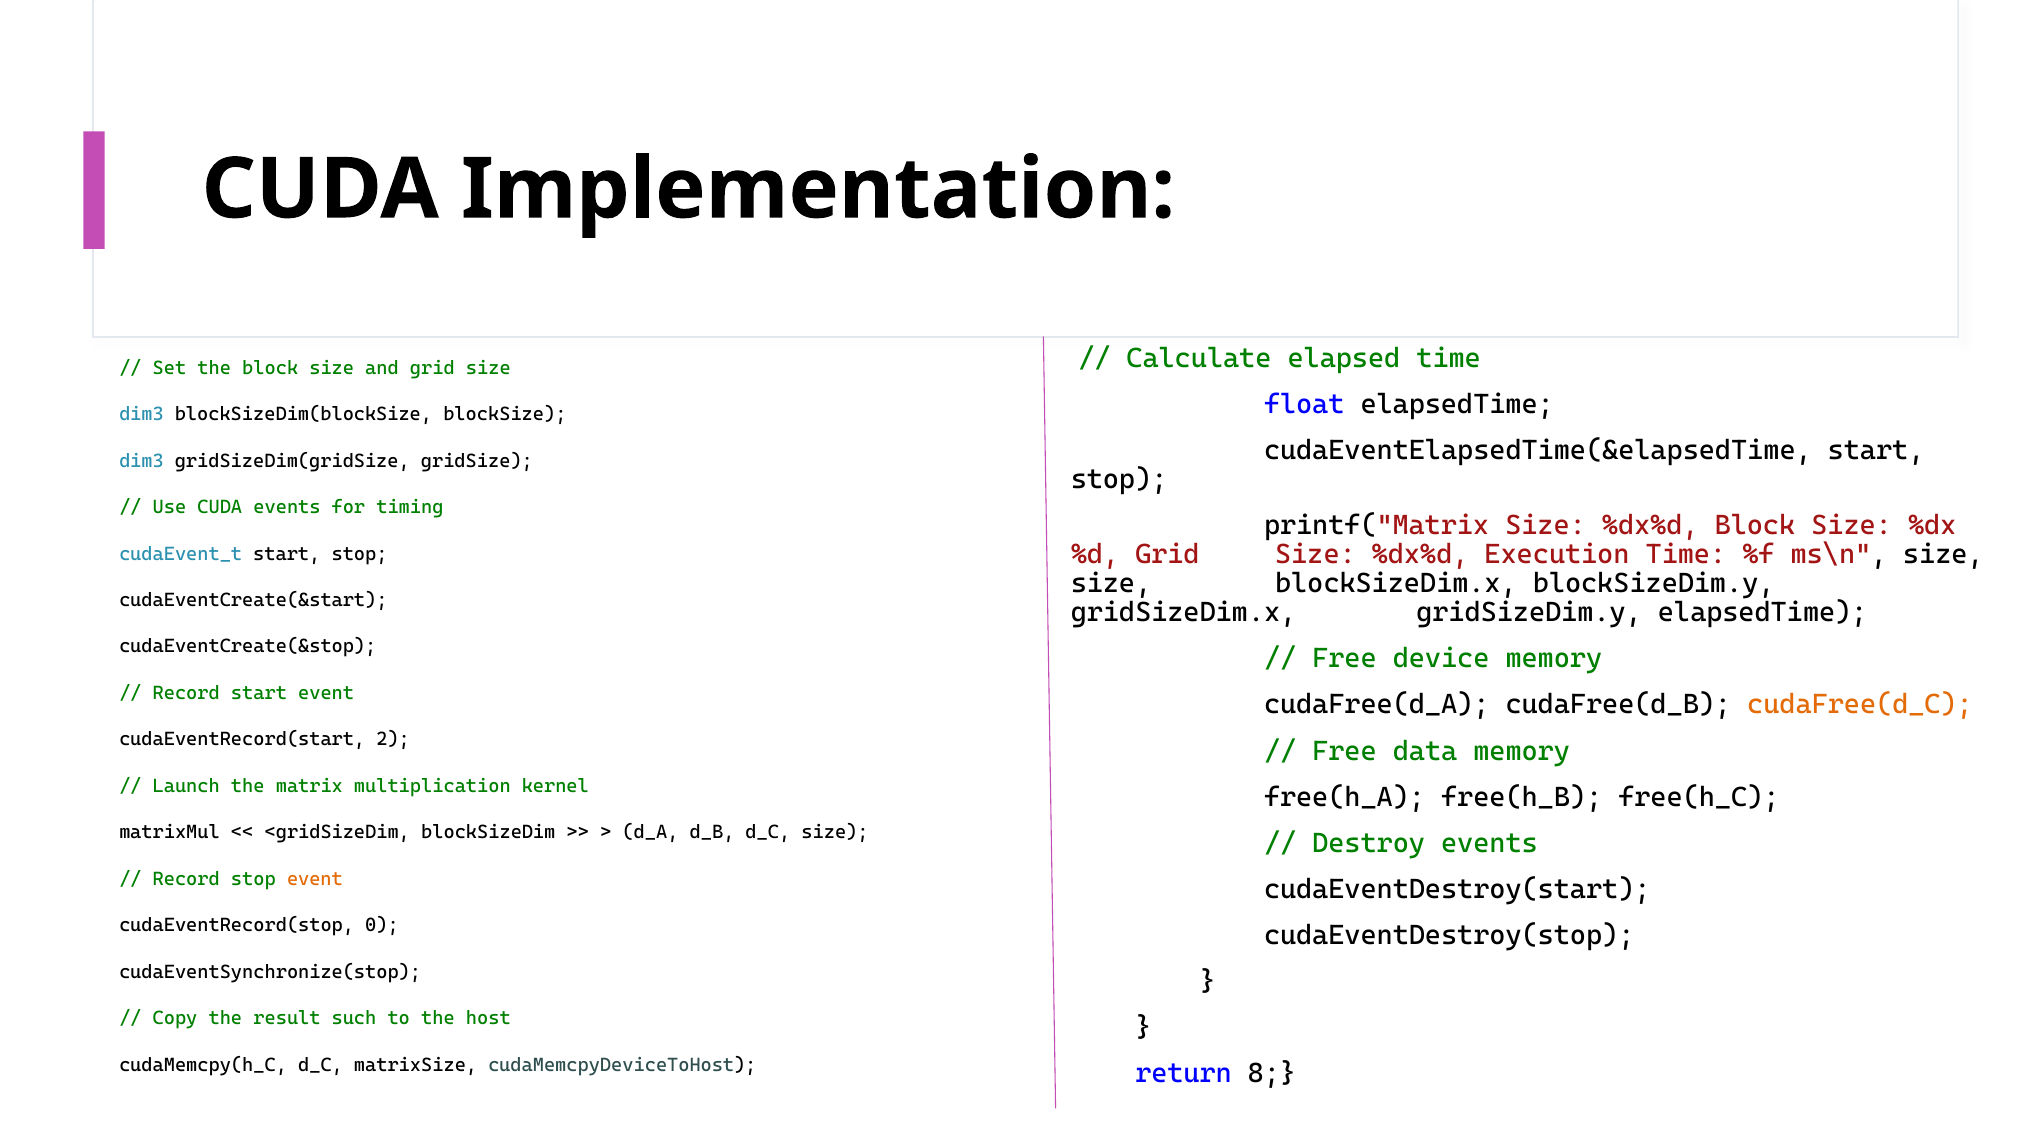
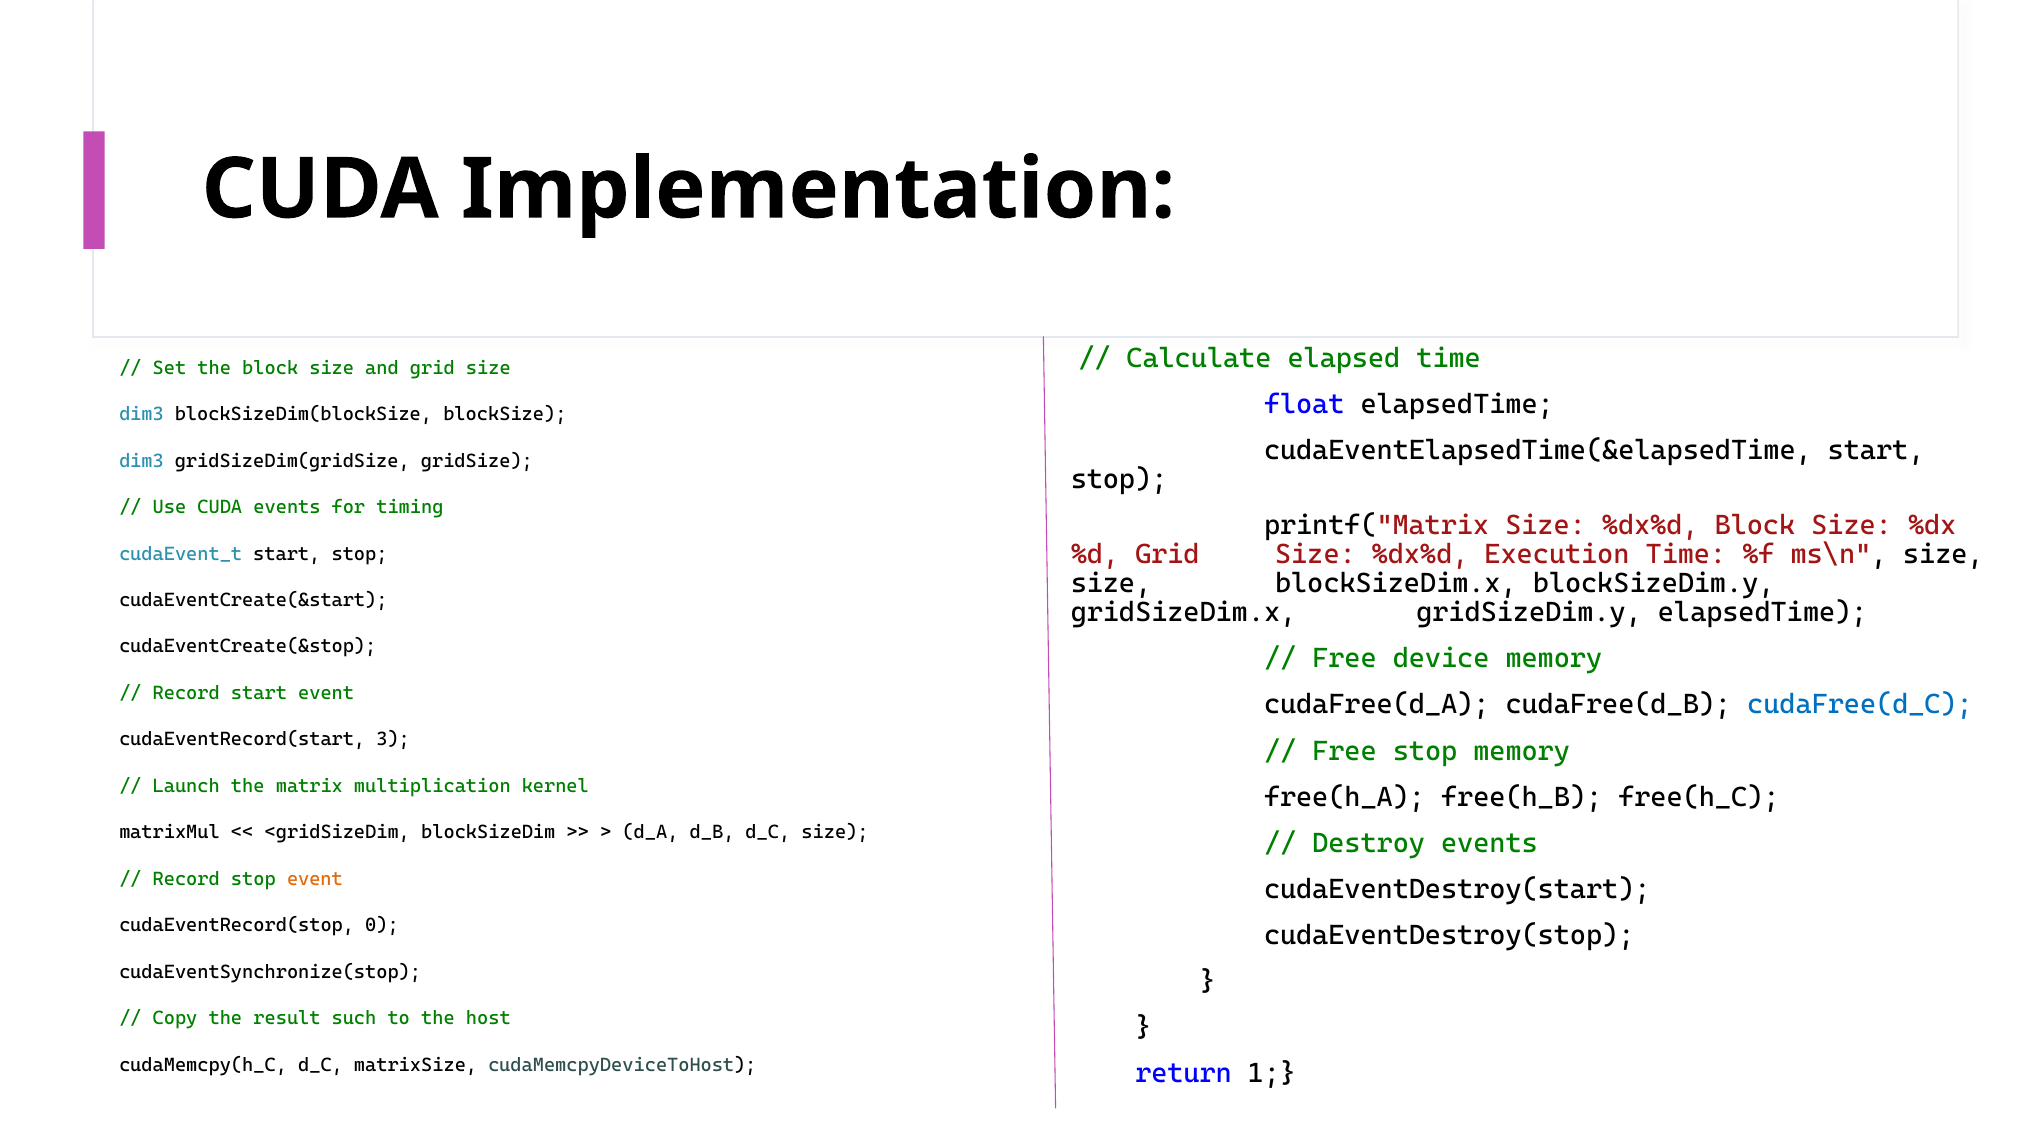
cudaFree(d_C colour: orange -> blue
2: 2 -> 3
Free data: data -> stop
8: 8 -> 1
